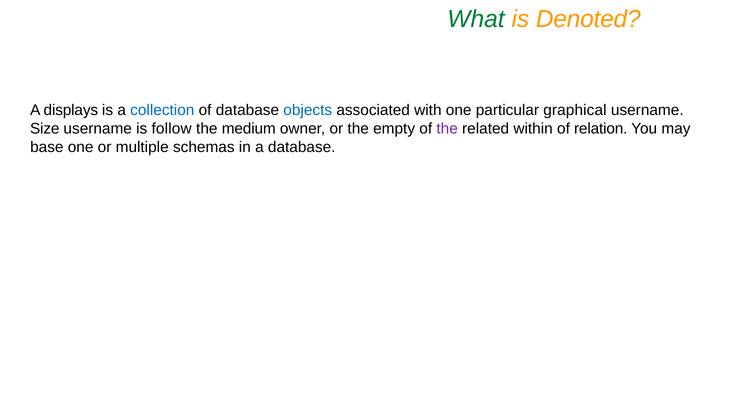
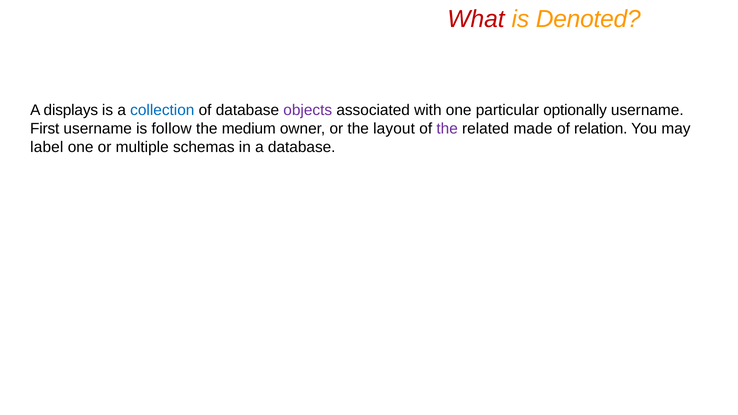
What colour: green -> red
objects colour: blue -> purple
graphical: graphical -> optionally
Size: Size -> First
empty: empty -> layout
within: within -> made
base: base -> label
